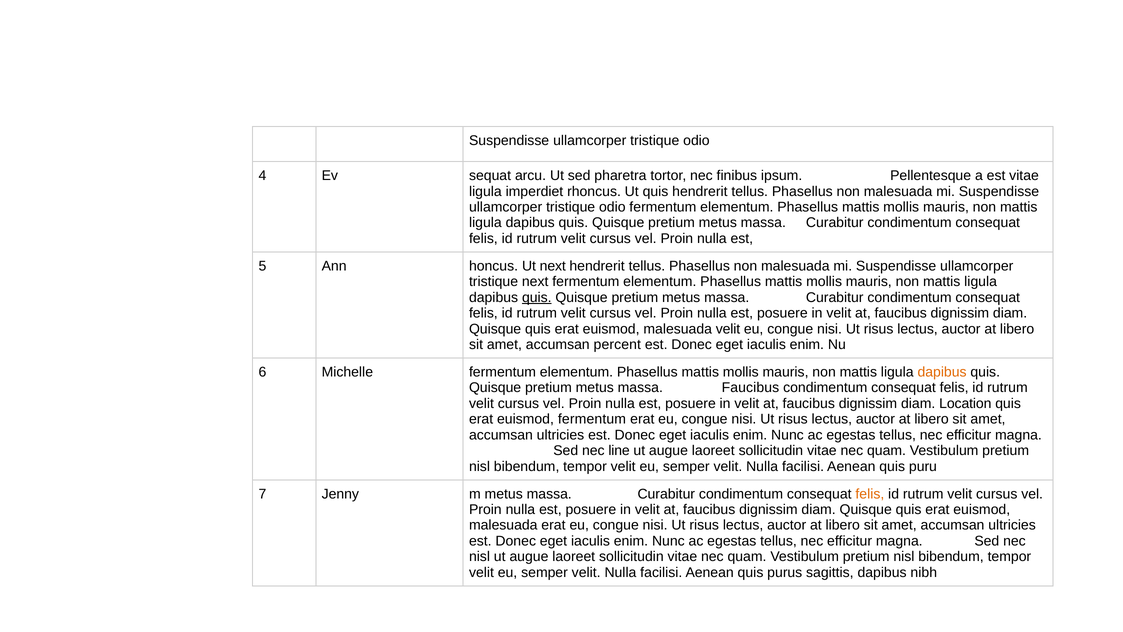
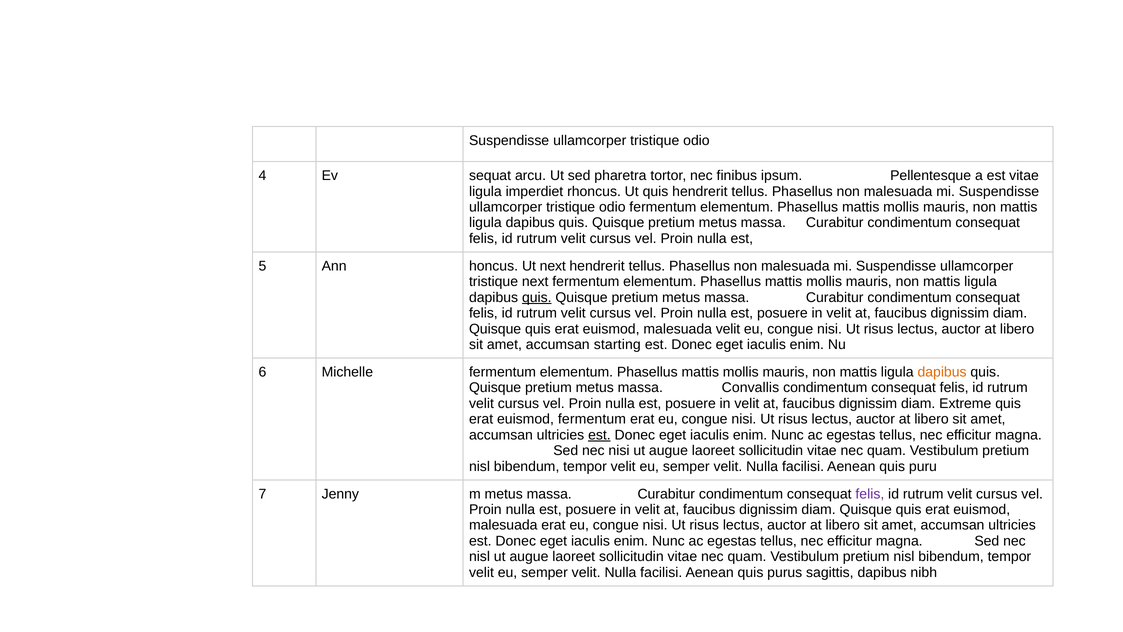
percent: percent -> starting
massa Faucibus: Faucibus -> Convallis
Location: Location -> Extreme
est at (599, 435) underline: none -> present
nec line: line -> nisi
felis at (870, 494) colour: orange -> purple
